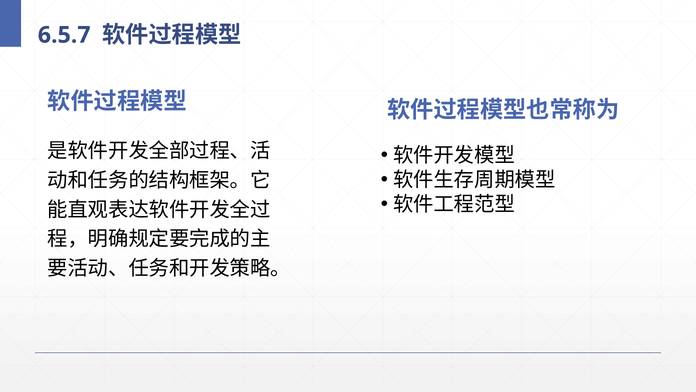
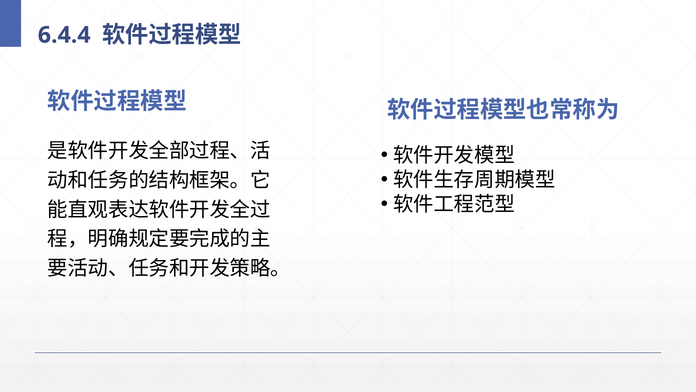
6.5.7: 6.5.7 -> 6.4.4
